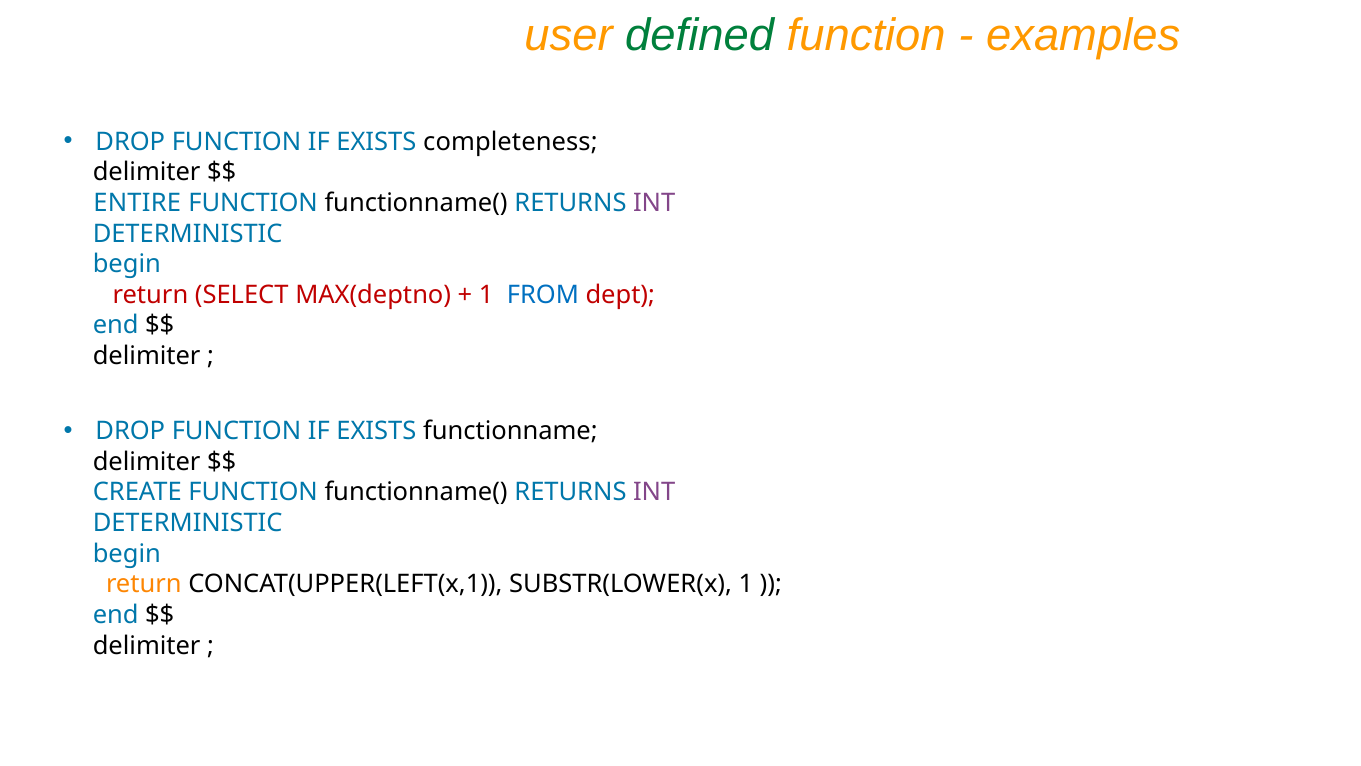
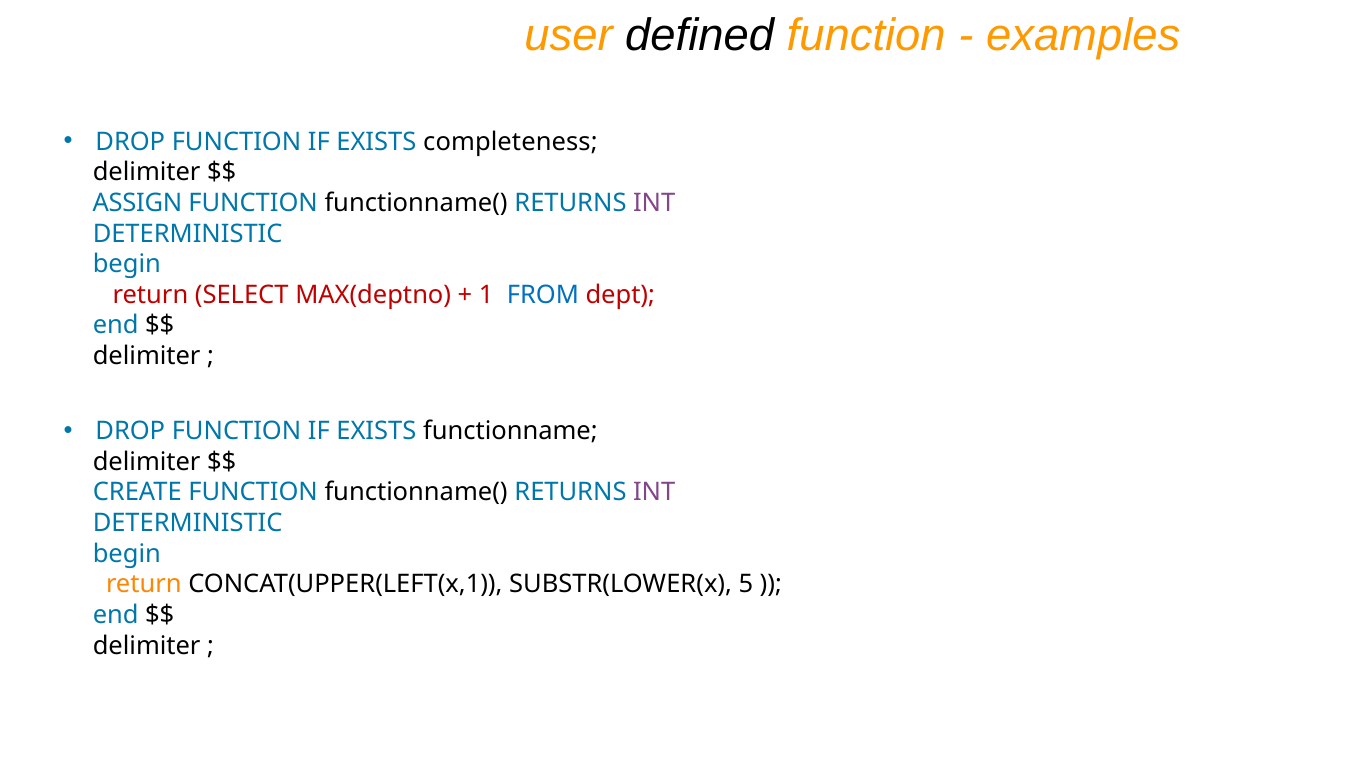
defined colour: green -> black
ENTIRE: ENTIRE -> ASSIGN
SUBSTR(LOWER(x 1: 1 -> 5
